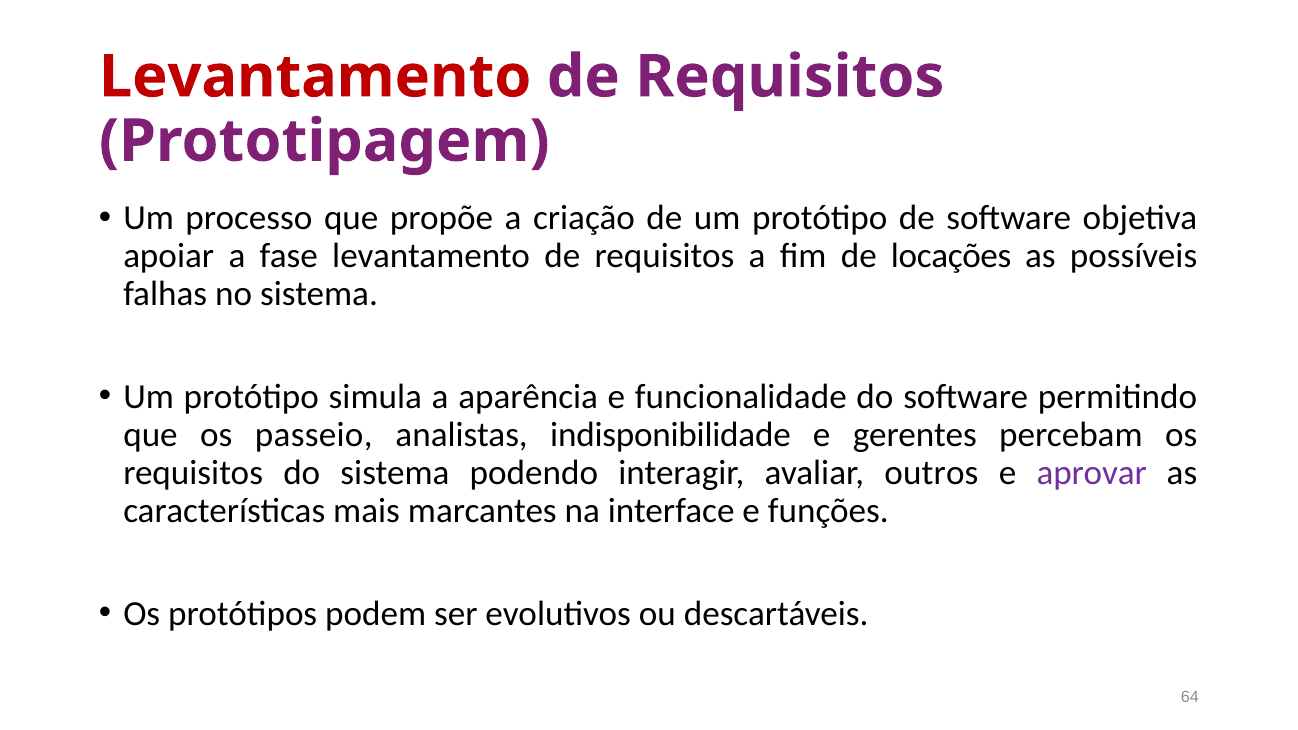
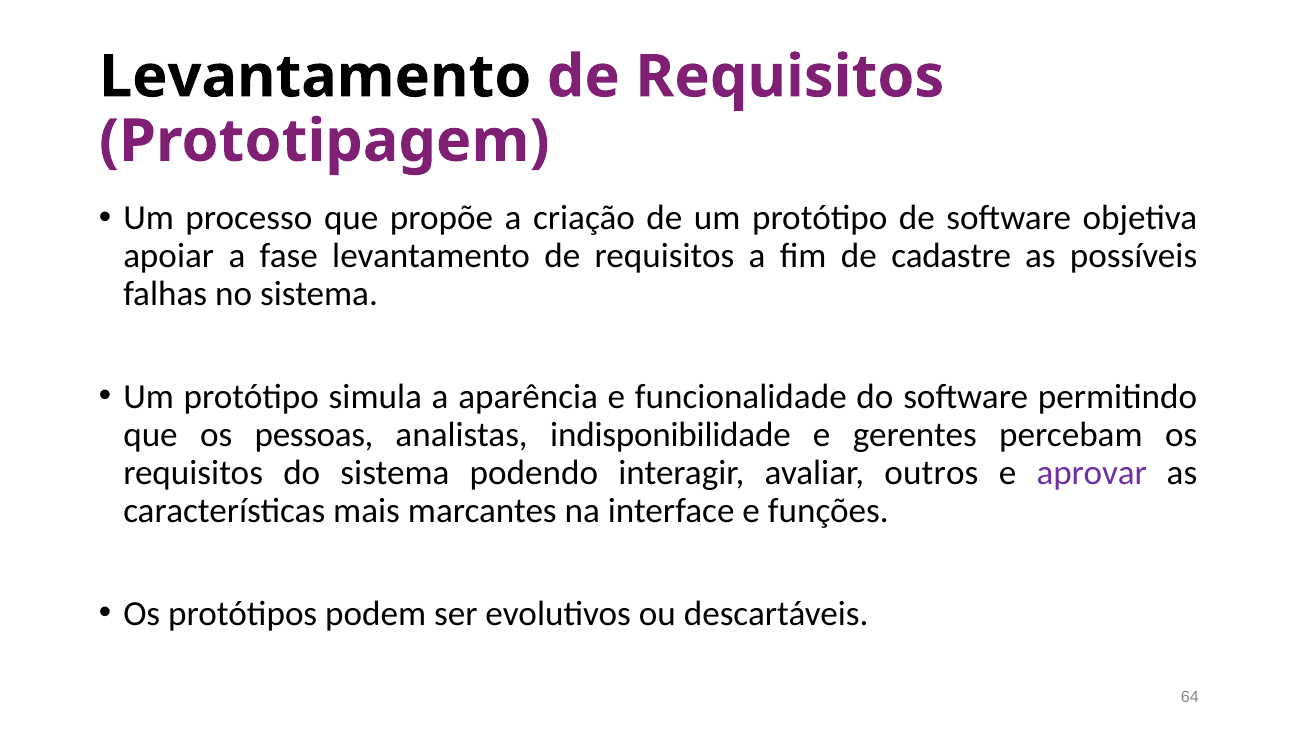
Levantamento at (315, 77) colour: red -> black
locações: locações -> cadastre
passeio: passeio -> pessoas
